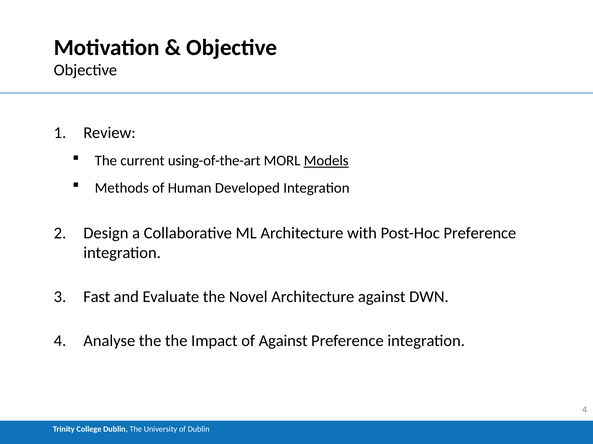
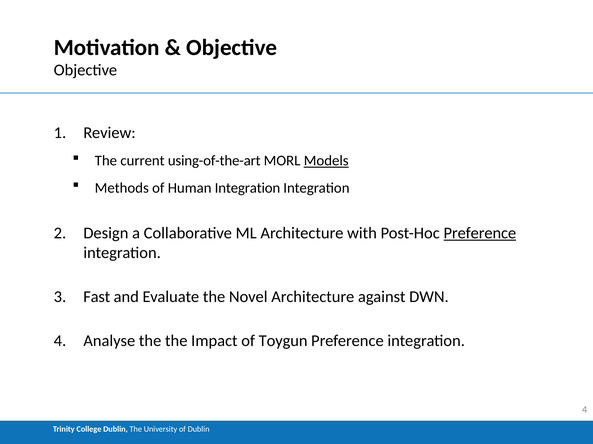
Human Developed: Developed -> Integration
Preference at (480, 233) underline: none -> present
of Against: Against -> Toygun
